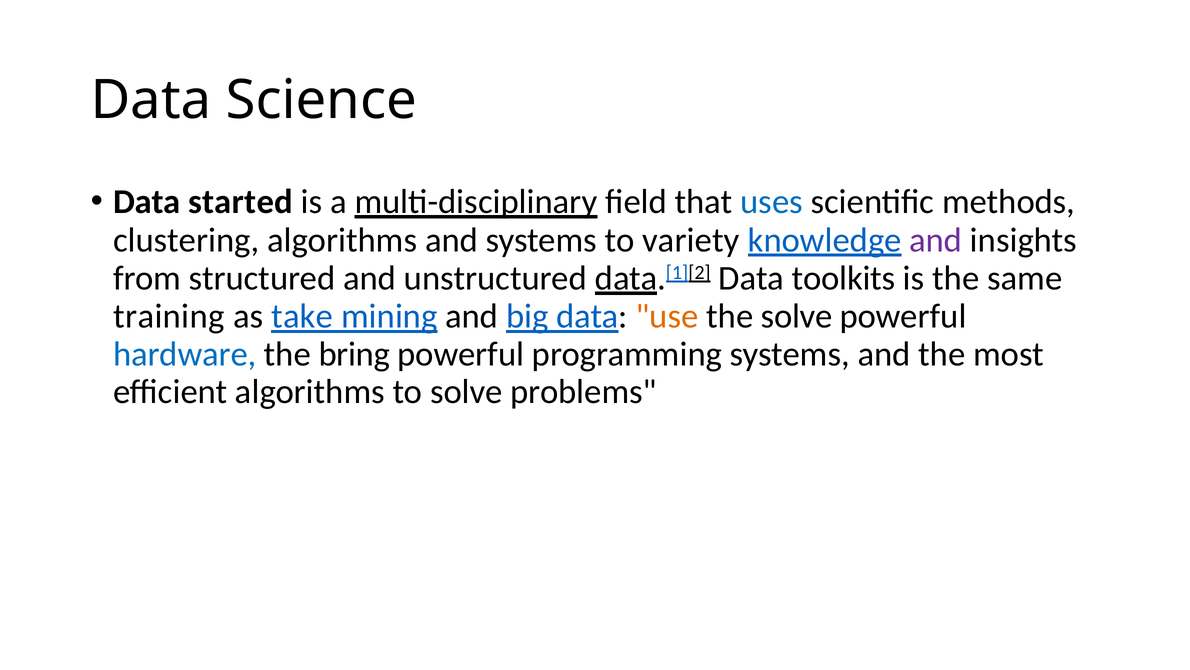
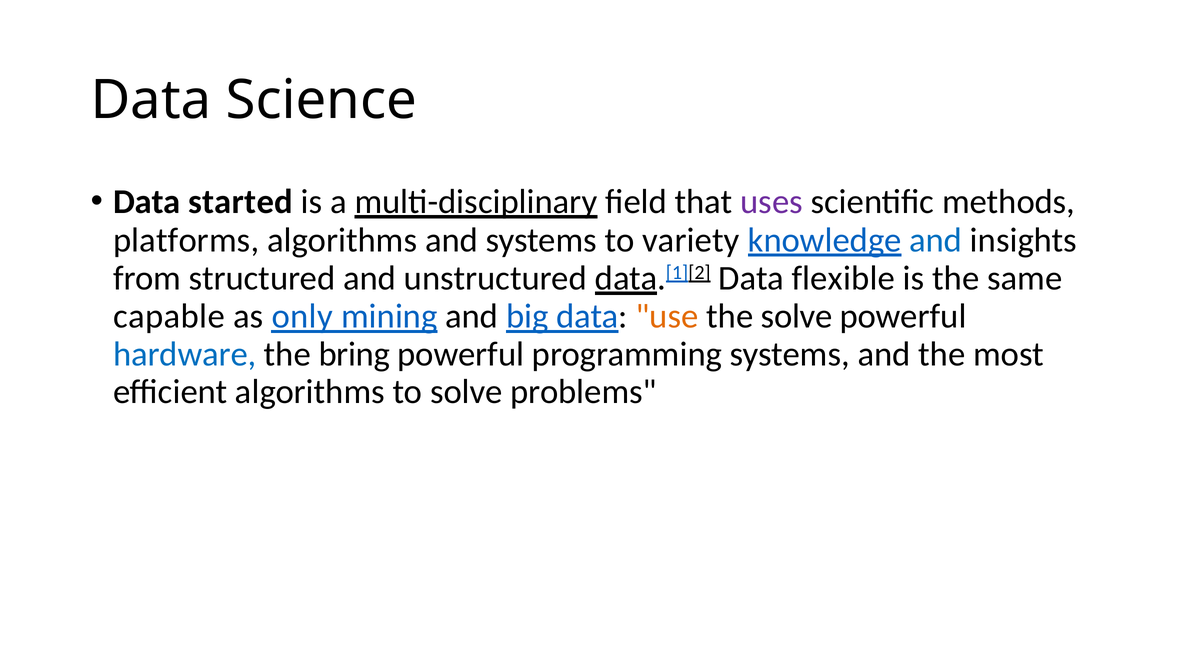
uses colour: blue -> purple
clustering: clustering -> platforms
and at (936, 240) colour: purple -> blue
toolkits: toolkits -> flexible
training: training -> capable
take: take -> only
